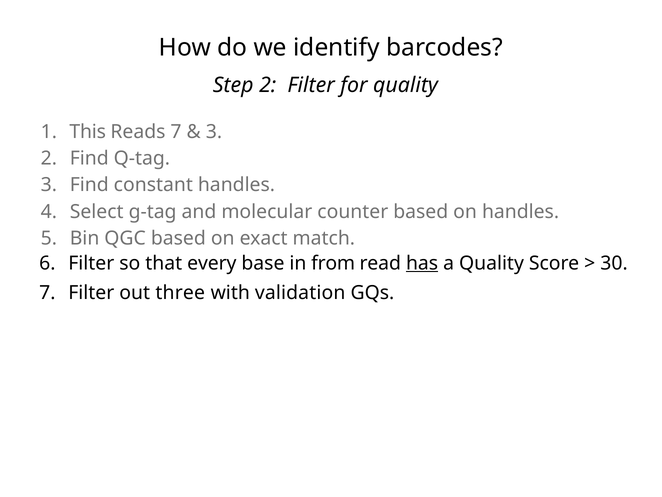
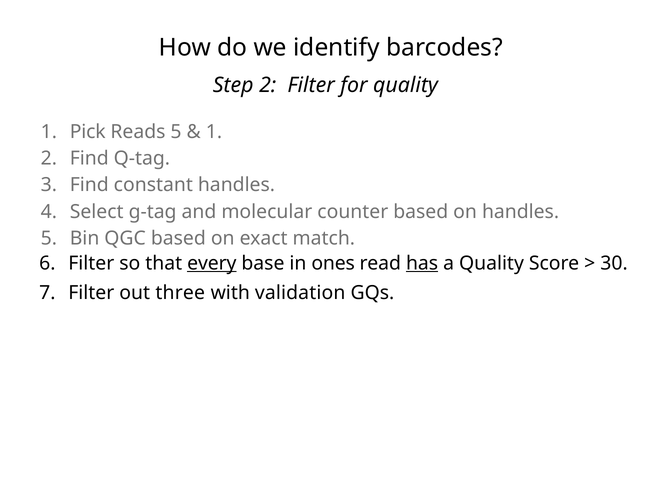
This: This -> Pick
Reads 7: 7 -> 5
3 at (214, 132): 3 -> 1
every underline: none -> present
from: from -> ones
